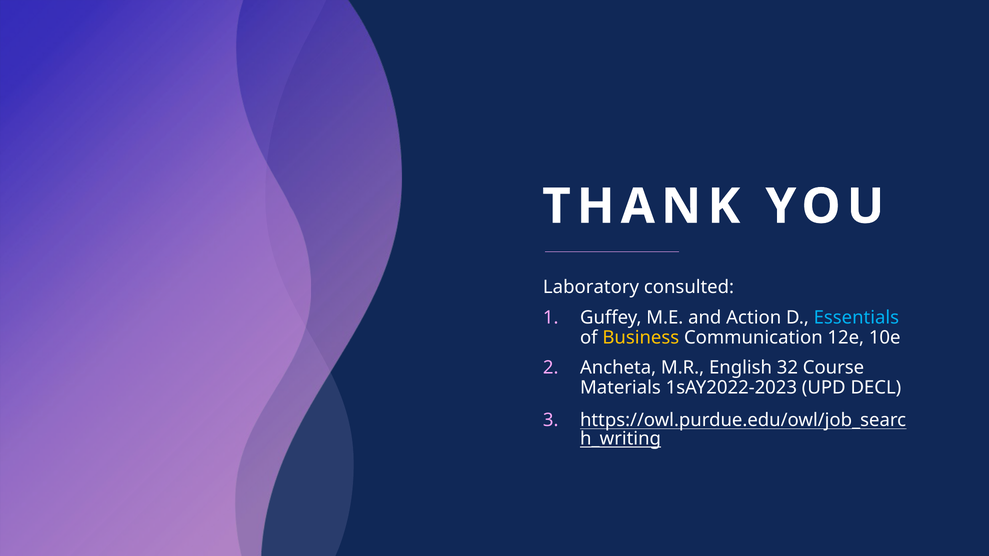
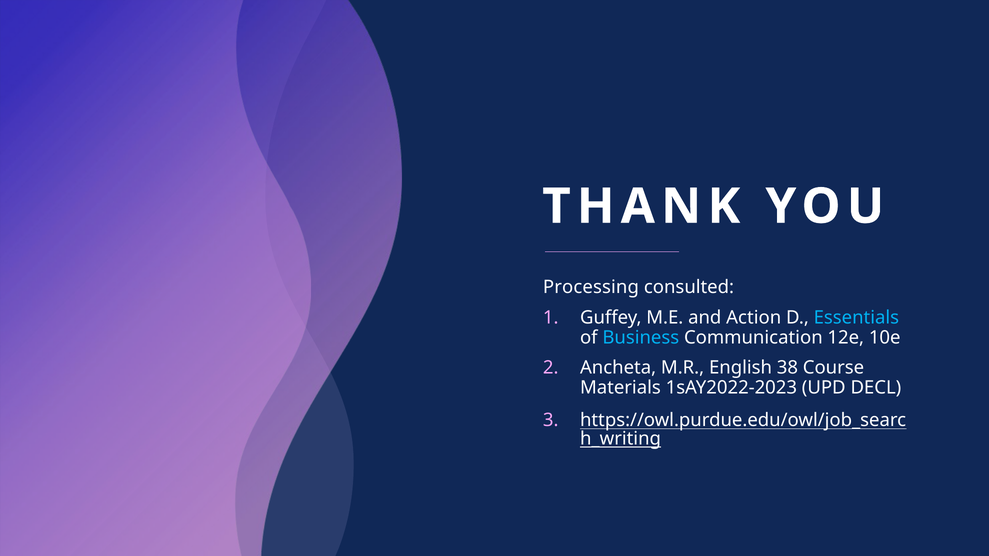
Laboratory: Laboratory -> Processing
Business colour: yellow -> light blue
32: 32 -> 38
